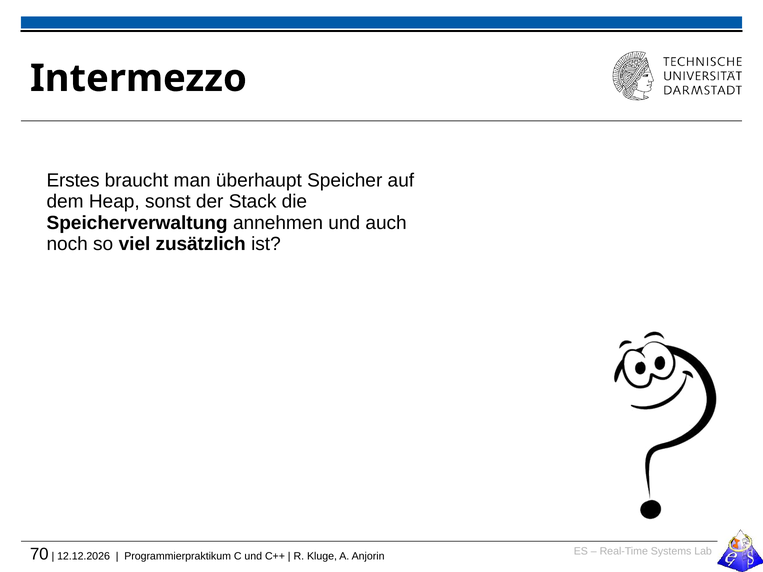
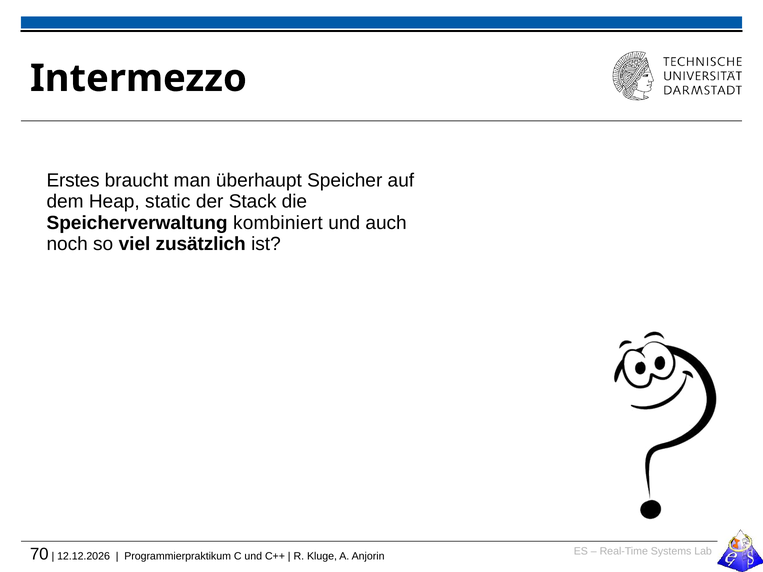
sonst: sonst -> static
annehmen: annehmen -> kombiniert
